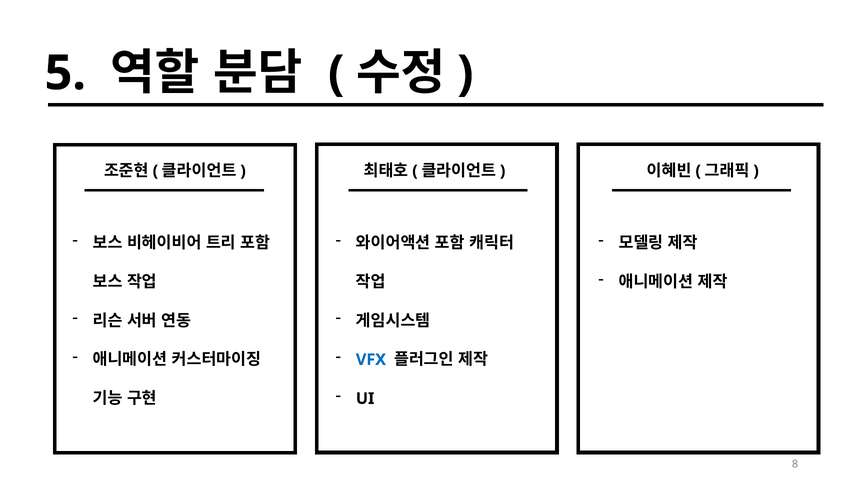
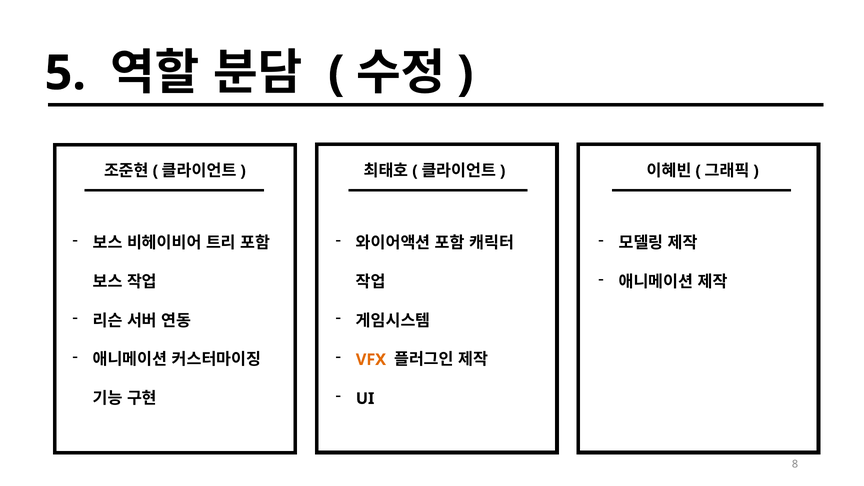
VFX colour: blue -> orange
